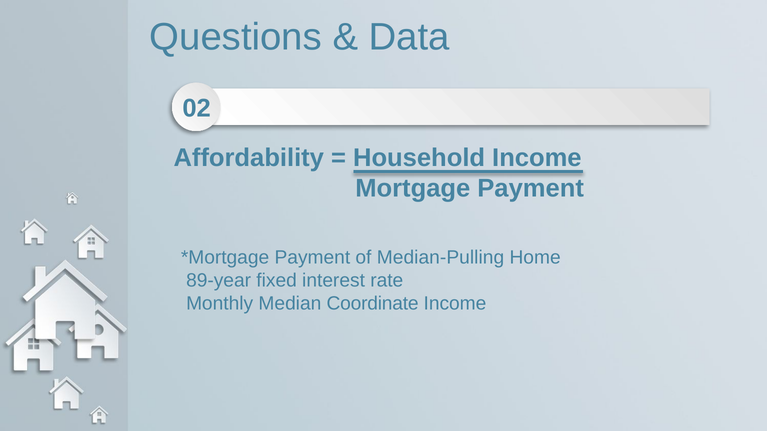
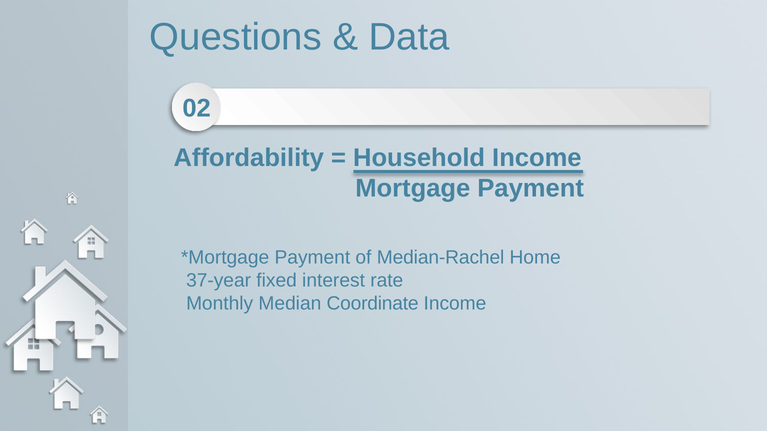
Median-Pulling: Median-Pulling -> Median-Rachel
89-year: 89-year -> 37-year
